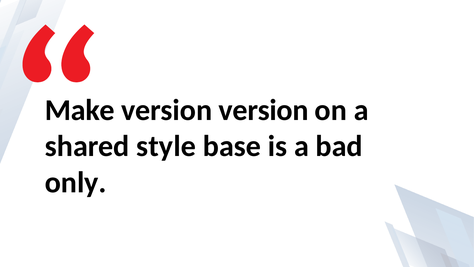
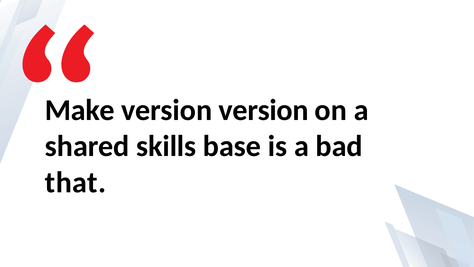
style: style -> skills
only: only -> that
